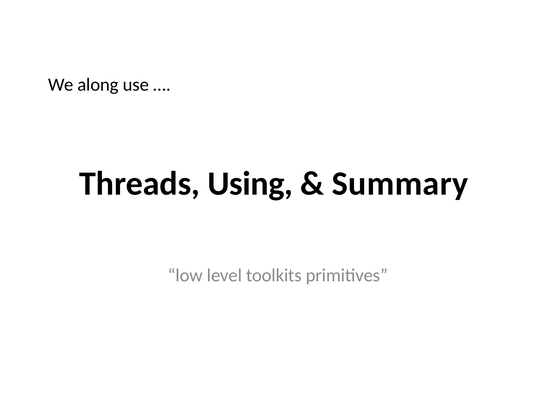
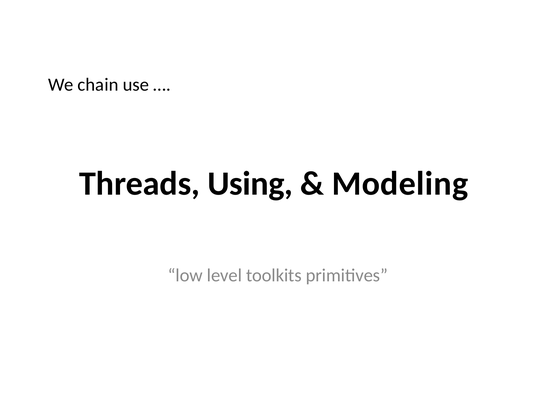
along: along -> chain
Summary: Summary -> Modeling
